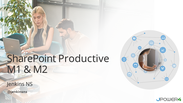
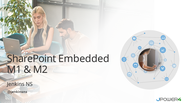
Productive: Productive -> Embedded
